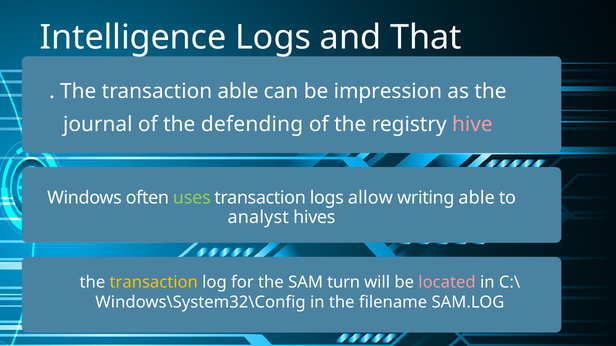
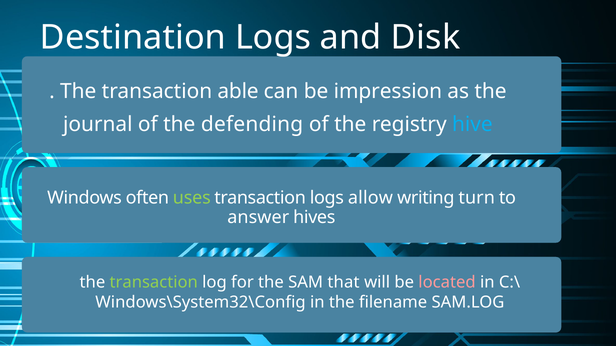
Intelligence: Intelligence -> Destination
That: That -> Disk
hive colour: pink -> light blue
writing able: able -> turn
analyst: analyst -> answer
transaction at (154, 283) colour: yellow -> light green
turn: turn -> that
